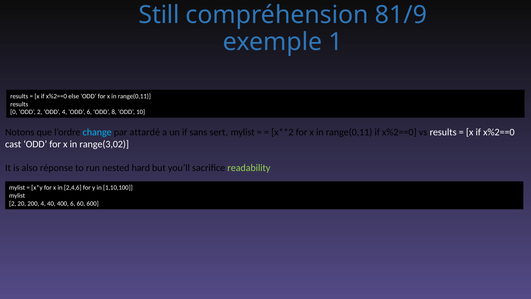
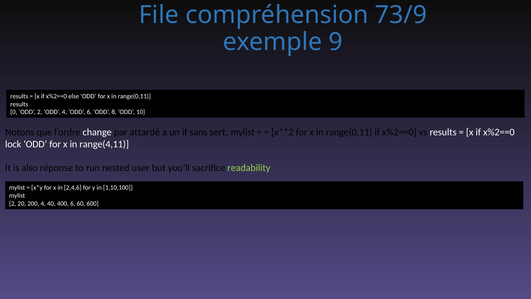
Still: Still -> File
81/9: 81/9 -> 73/9
1: 1 -> 9
change colour: light blue -> white
cast: cast -> lock
range(3,02: range(3,02 -> range(4,11
hard: hard -> user
